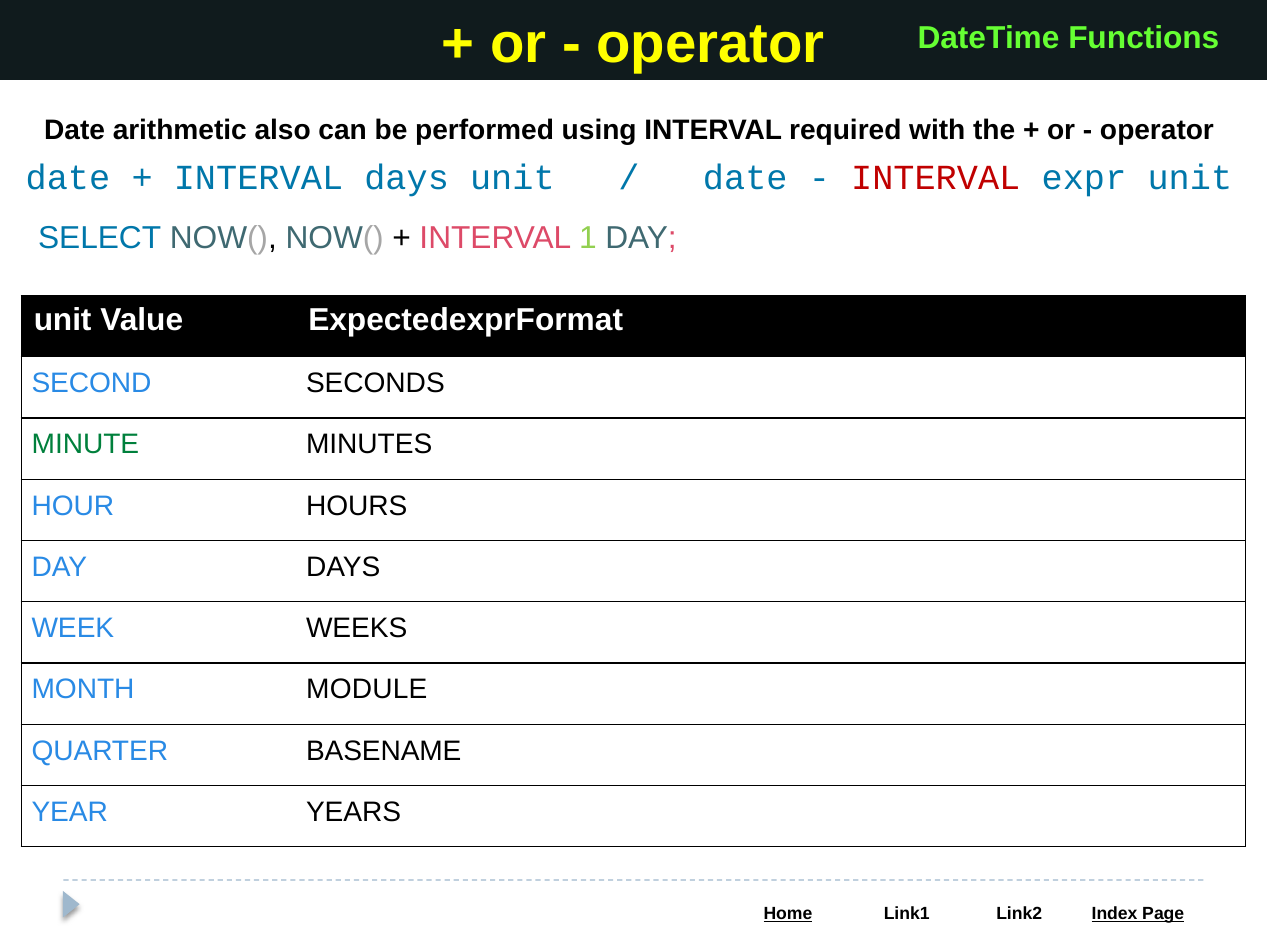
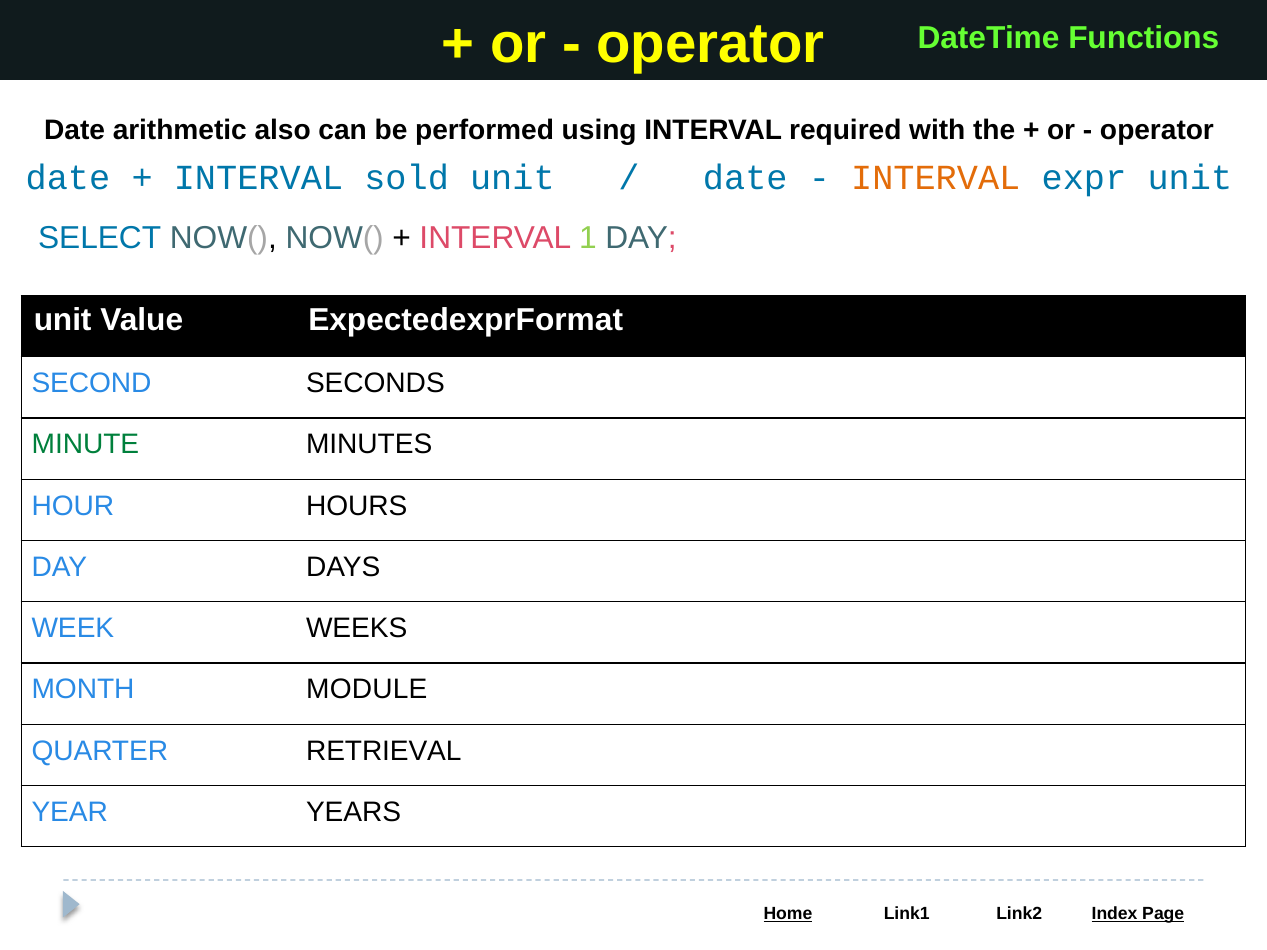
INTERVAL days: days -> sold
INTERVAL at (936, 178) colour: red -> orange
BASENAME: BASENAME -> RETRIEVAL
